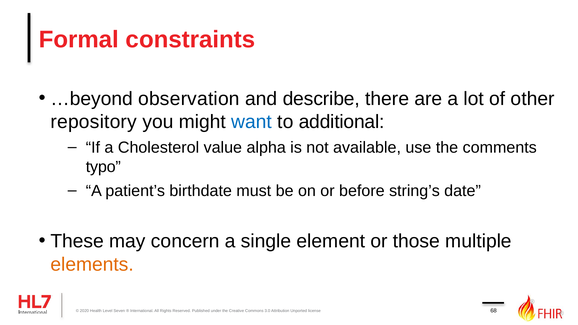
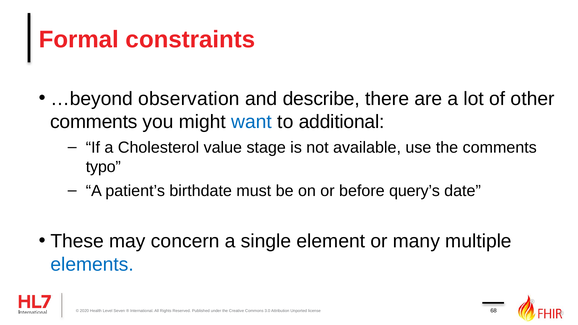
repository at (94, 122): repository -> comments
alpha: alpha -> stage
string’s: string’s -> query’s
those: those -> many
elements colour: orange -> blue
